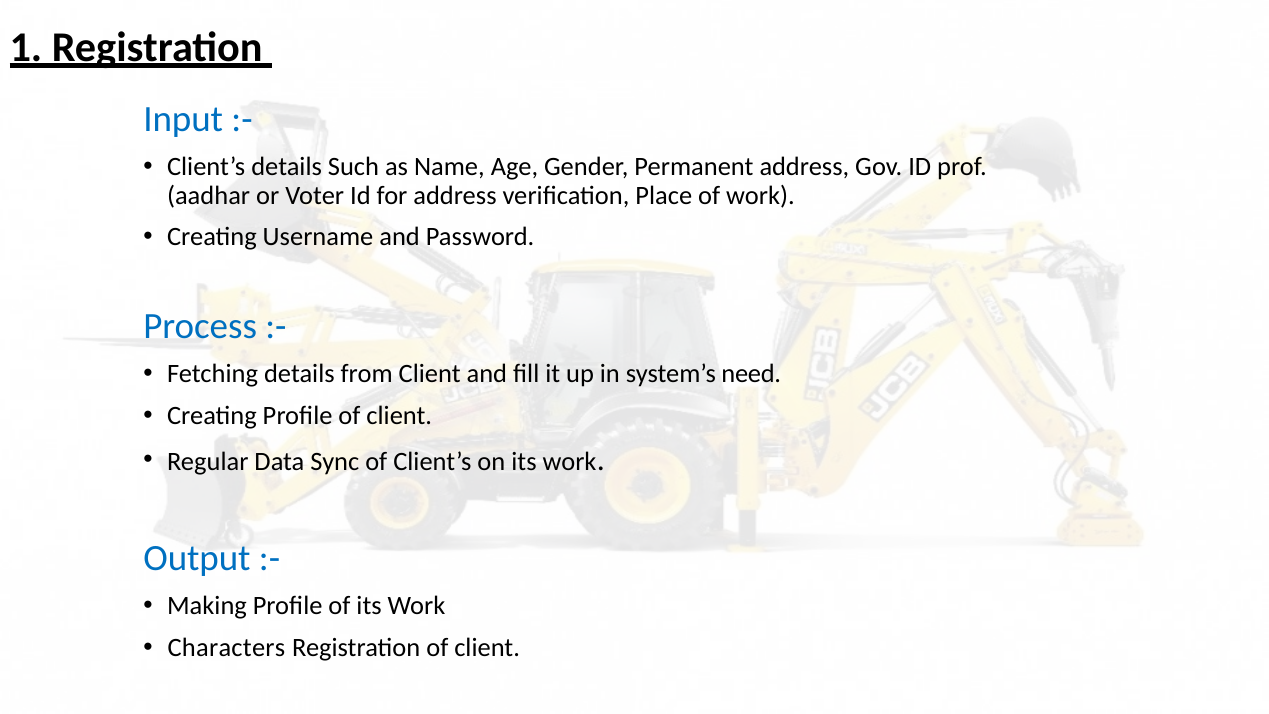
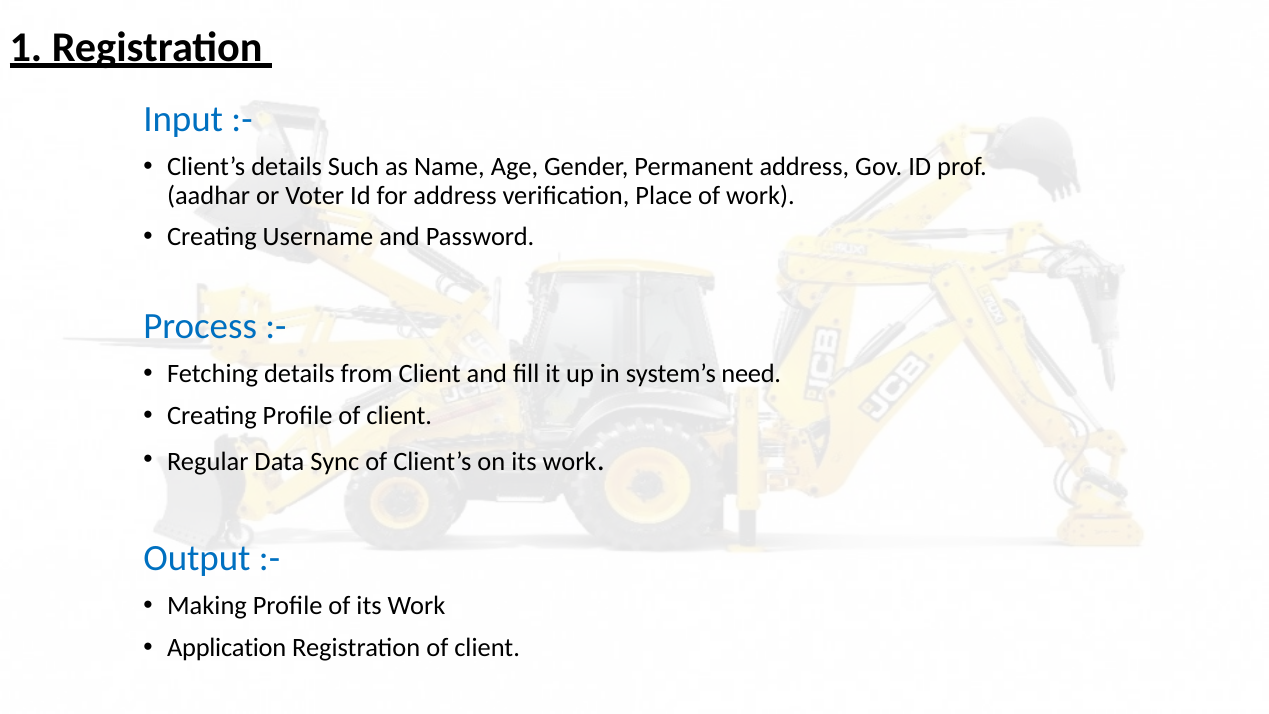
Characters: Characters -> Application
